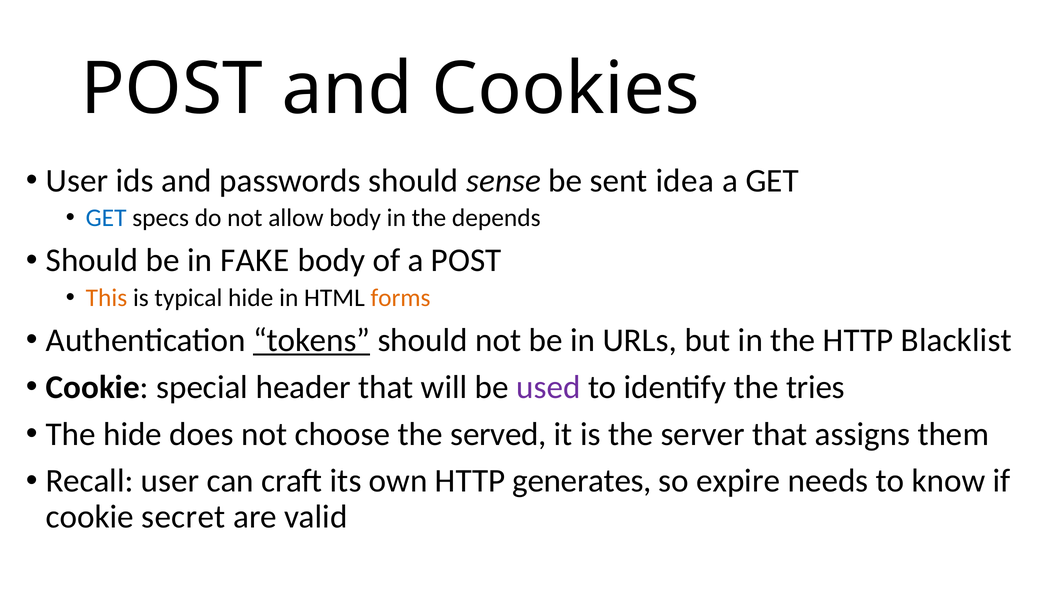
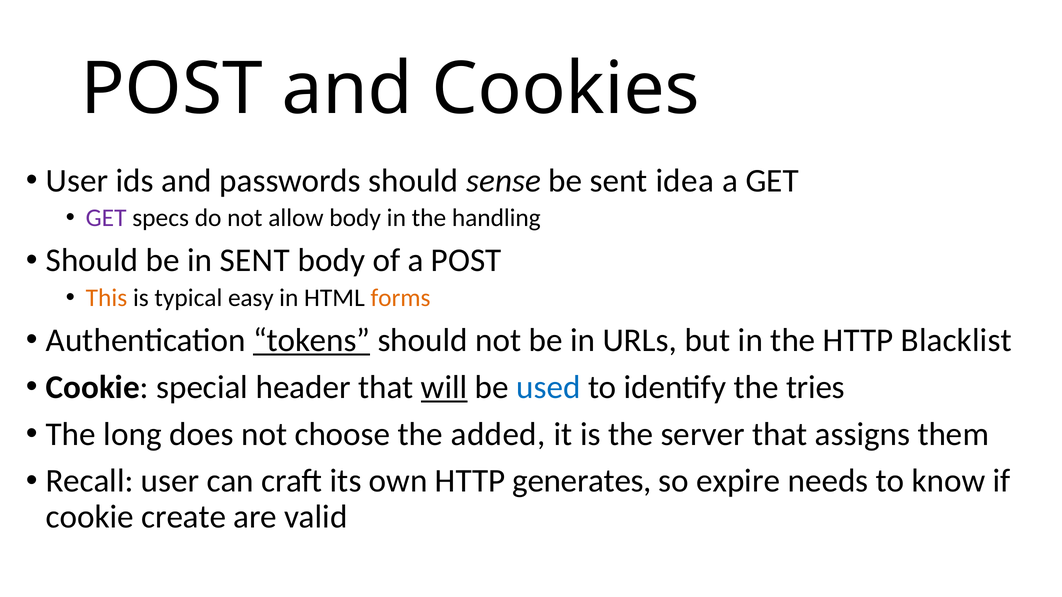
GET at (106, 218) colour: blue -> purple
depends: depends -> handling
in FAKE: FAKE -> SENT
typical hide: hide -> easy
will underline: none -> present
used colour: purple -> blue
The hide: hide -> long
served: served -> added
secret: secret -> create
